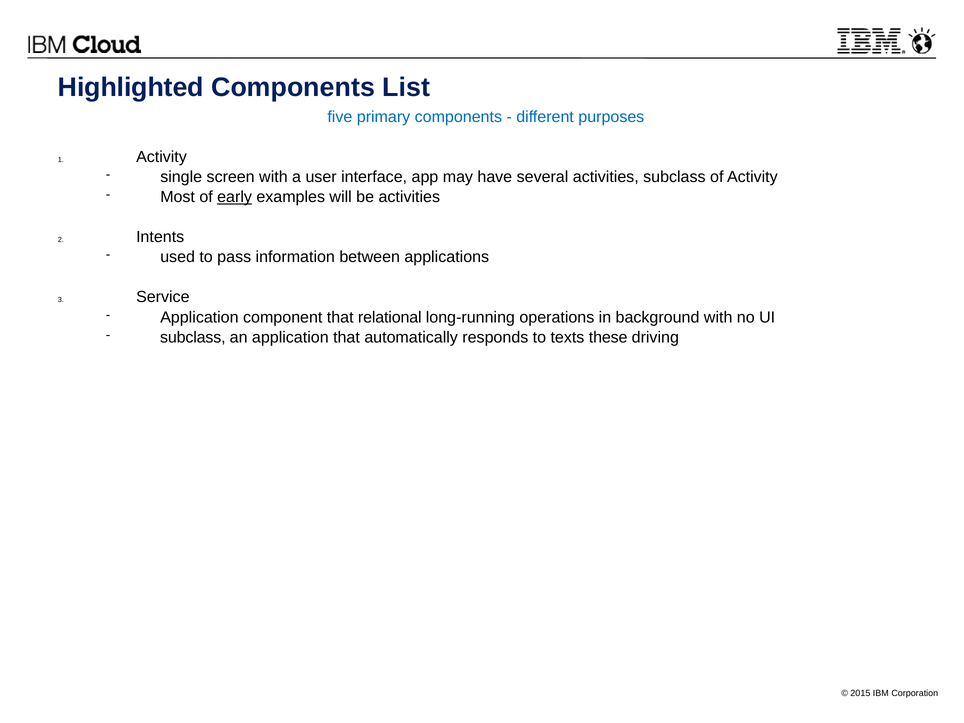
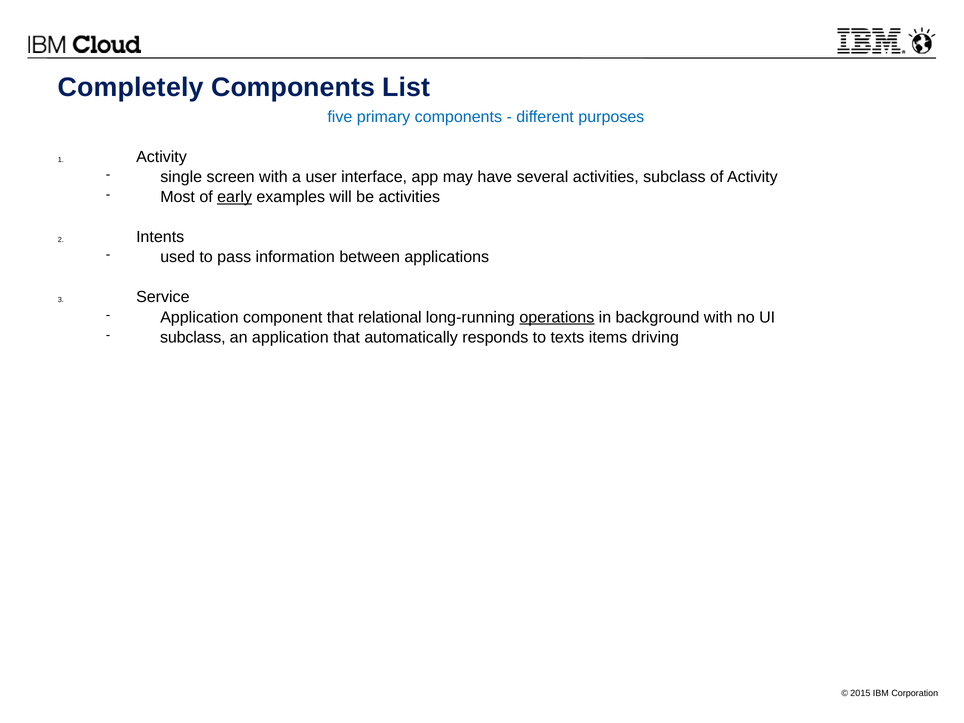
Highlighted: Highlighted -> Completely
operations underline: none -> present
these: these -> items
